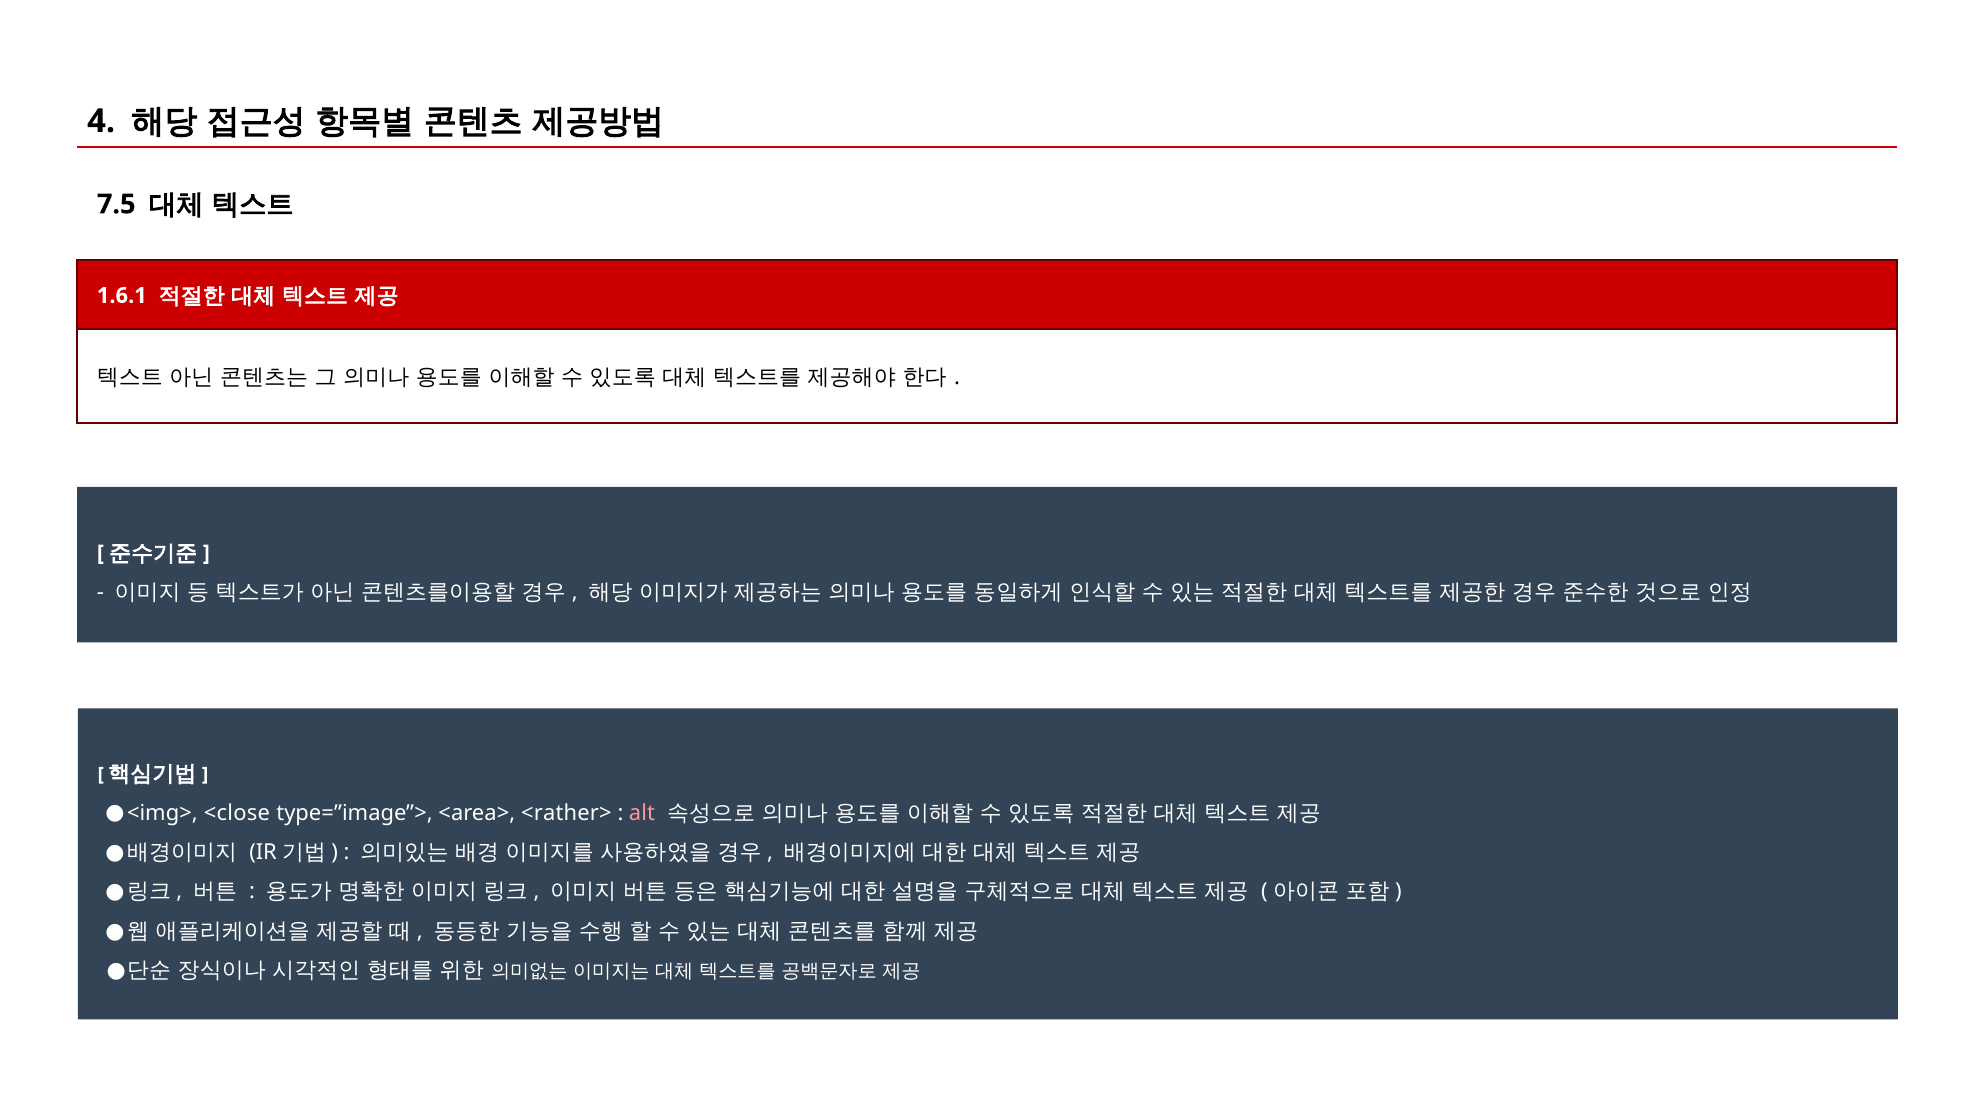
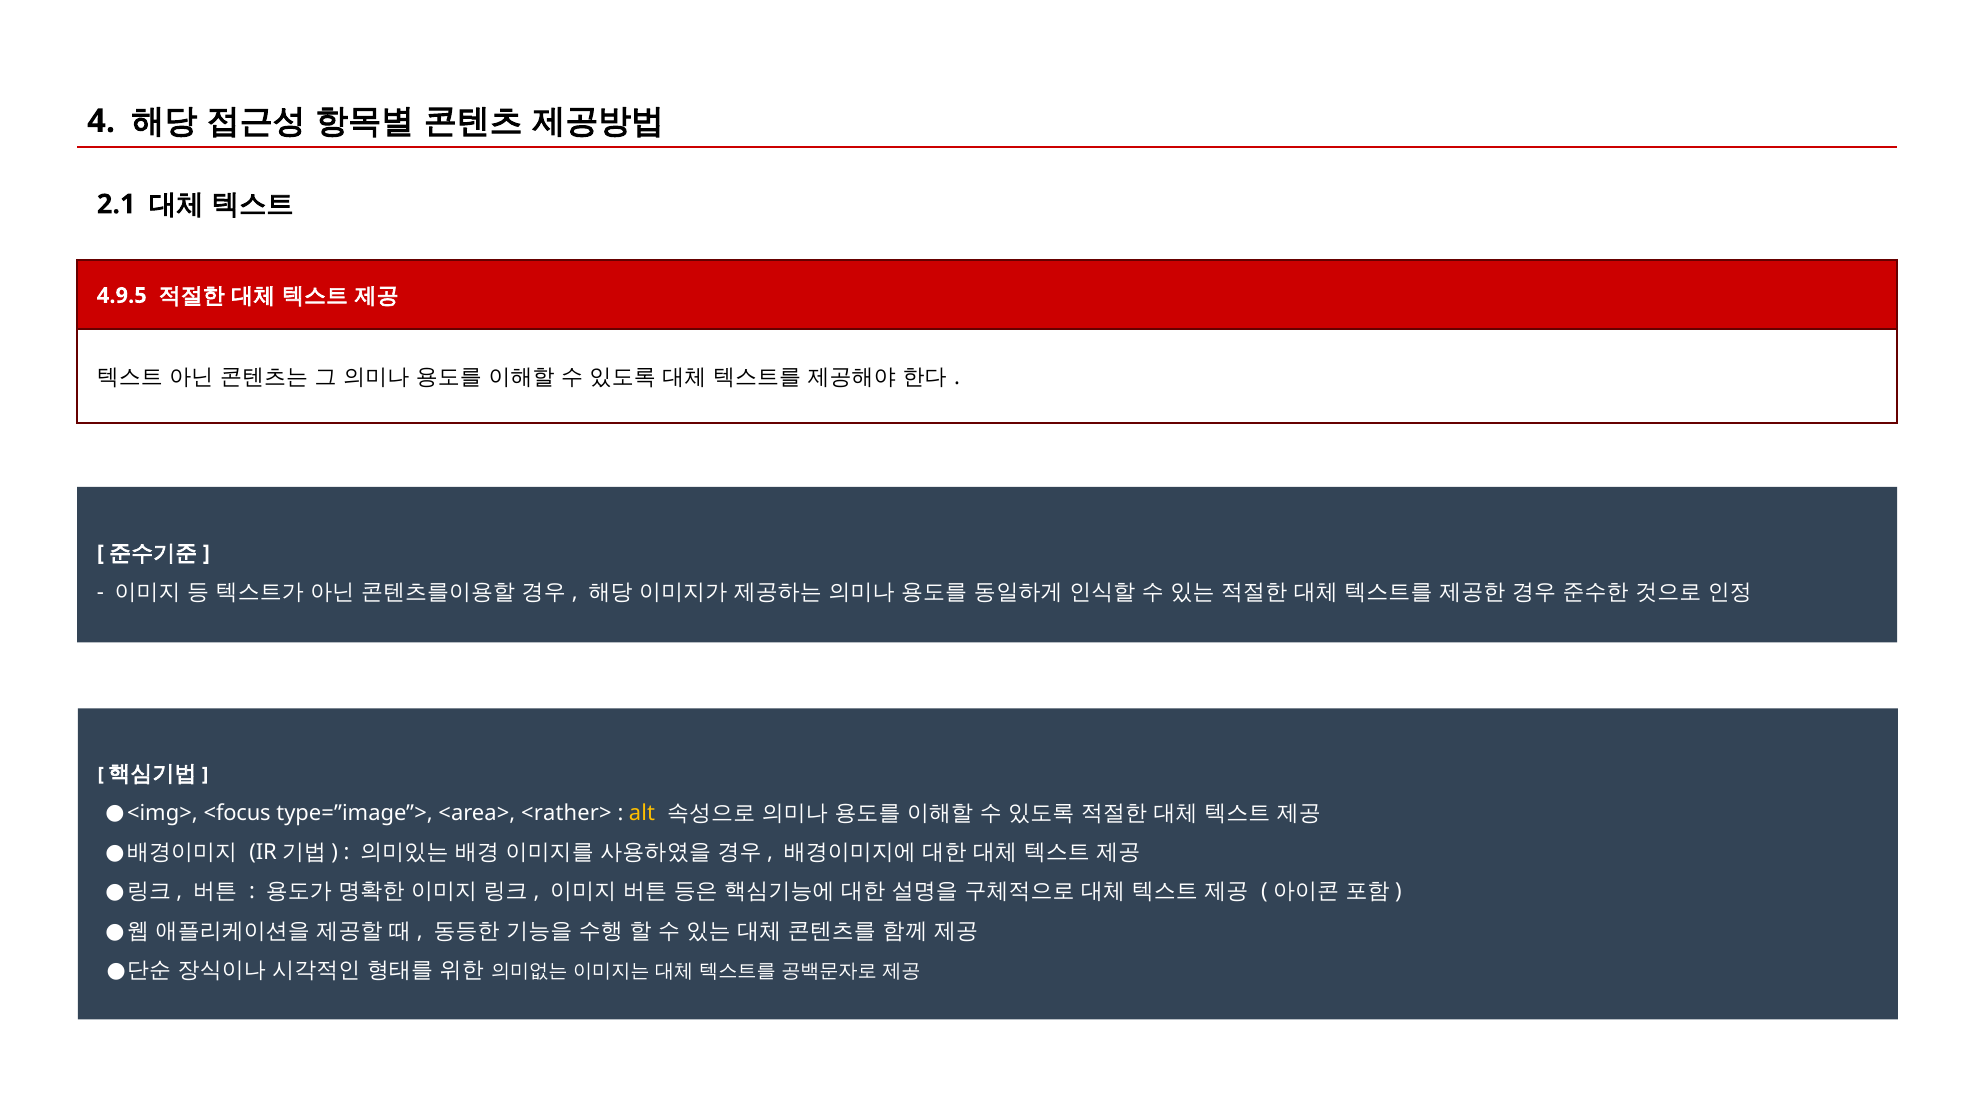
7.5: 7.5 -> 2.1
1.6.1: 1.6.1 -> 4.9.5
<close: <close -> <focus
alt colour: pink -> yellow
